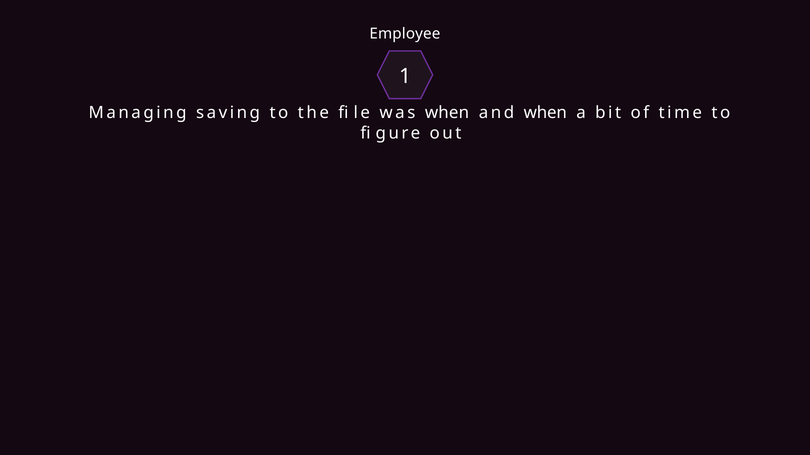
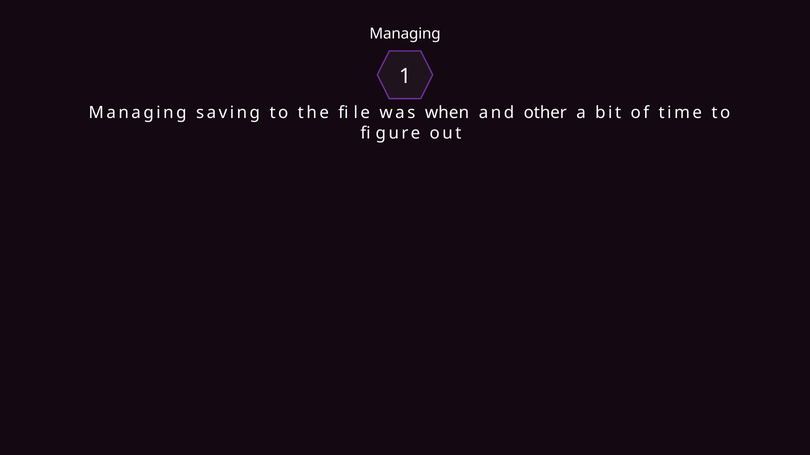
Employee at (405, 34): Employee -> Managing
and when: when -> other
